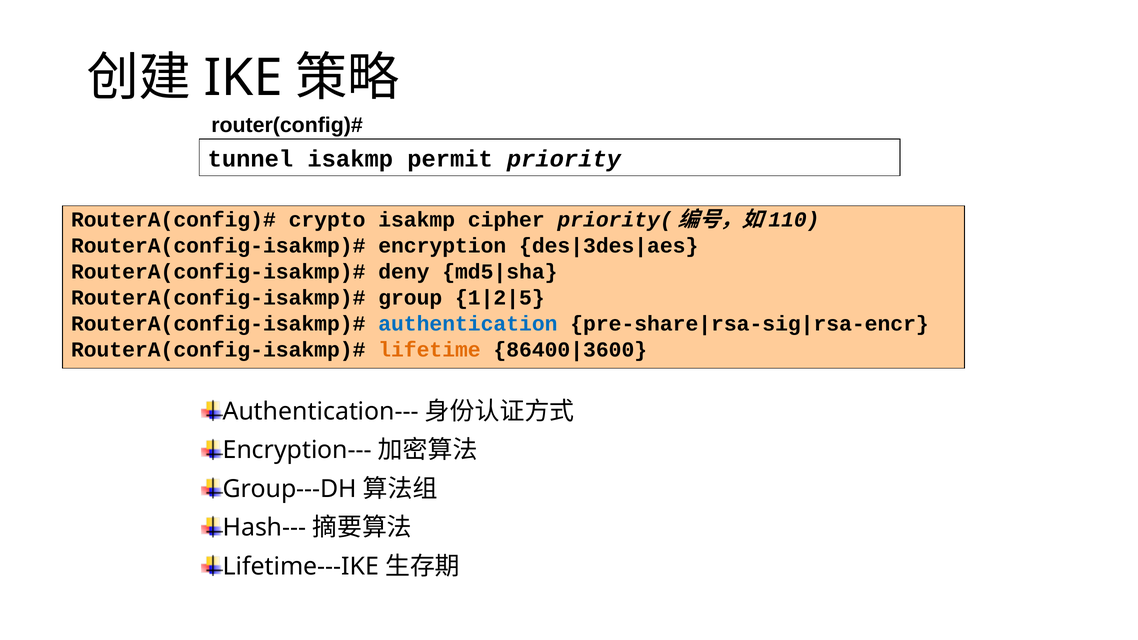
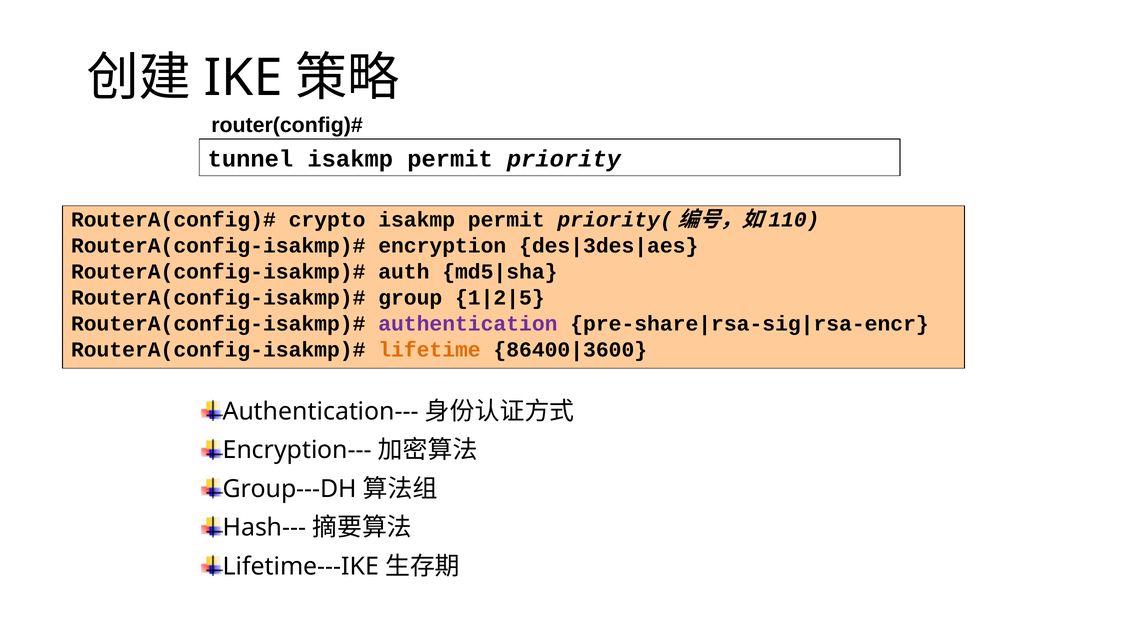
crypto isakmp cipher: cipher -> permit
deny: deny -> auth
authentication colour: blue -> purple
